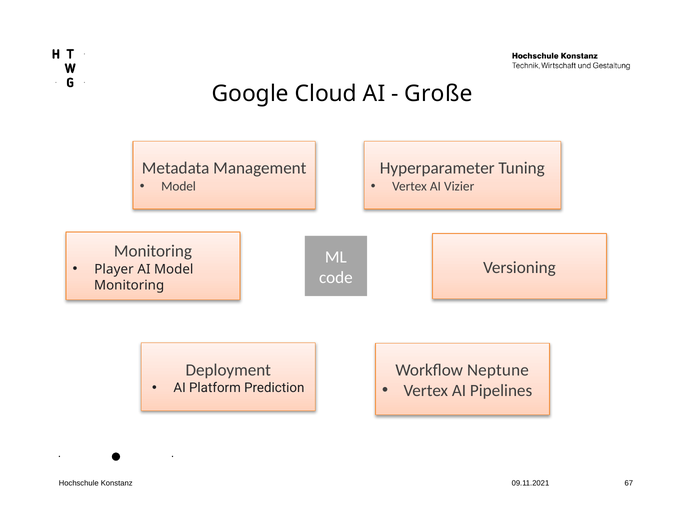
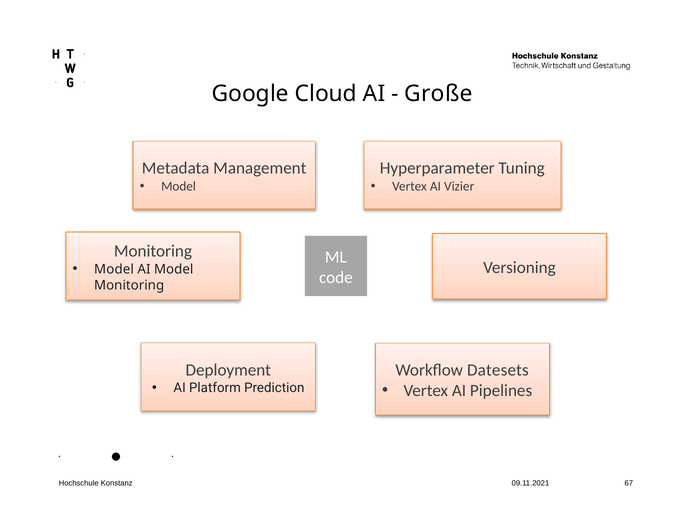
Player at (114, 269): Player -> Model
Neptune: Neptune -> Datesets
